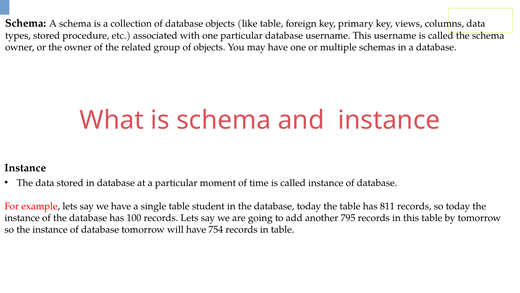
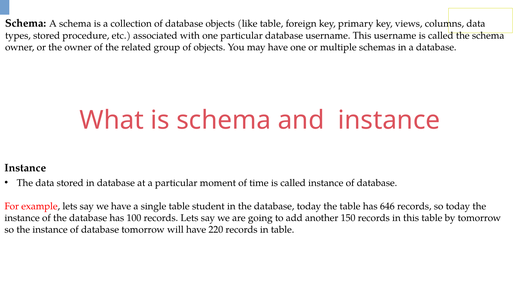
811: 811 -> 646
795: 795 -> 150
754: 754 -> 220
